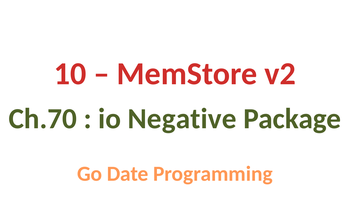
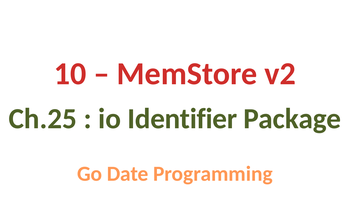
Ch.70: Ch.70 -> Ch.25
Negative: Negative -> Identifier
